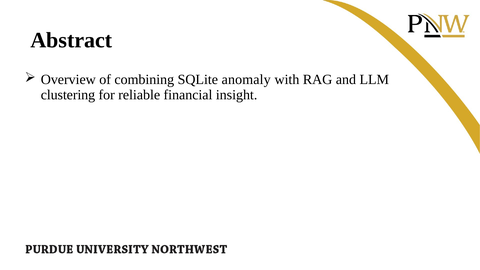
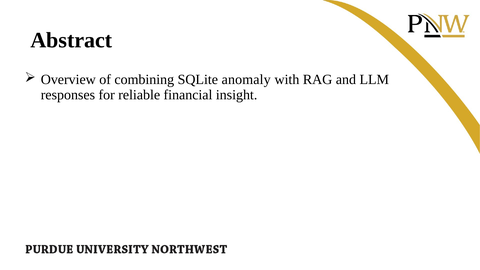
clustering: clustering -> responses
